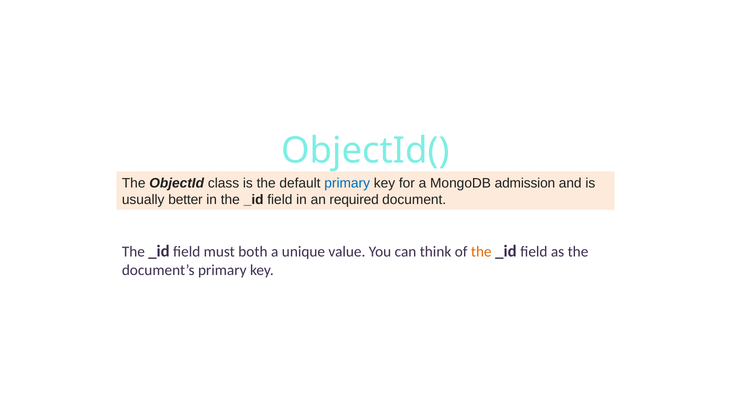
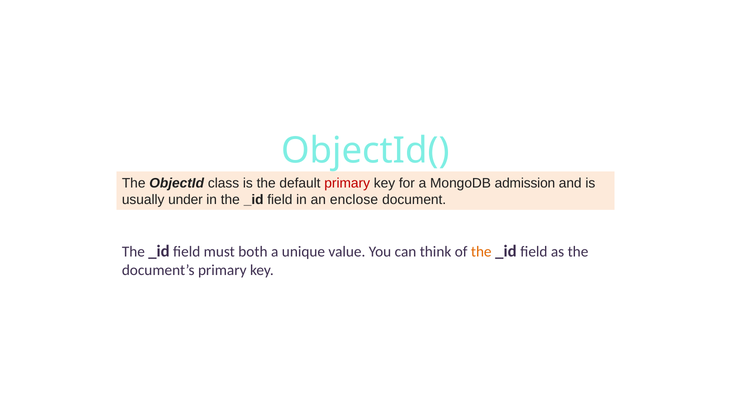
primary at (347, 183) colour: blue -> red
better: better -> under
required: required -> enclose
